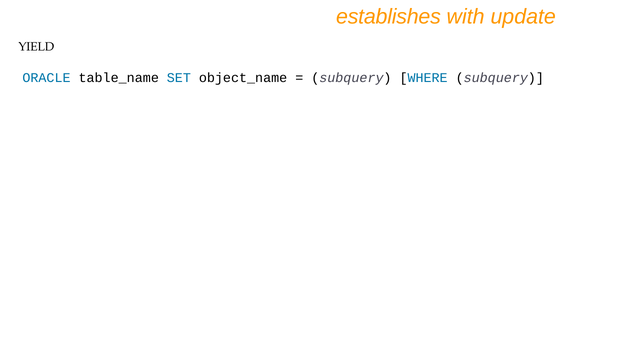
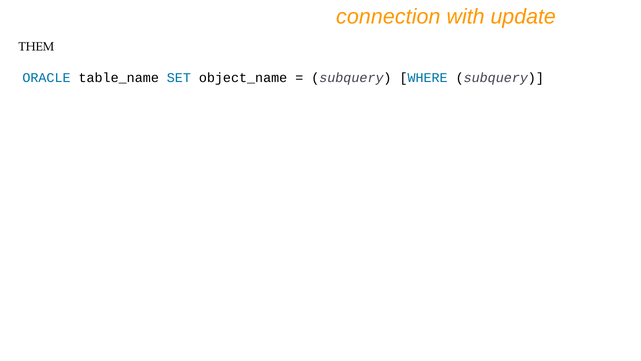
establishes: establishes -> connection
YIELD: YIELD -> THEM
